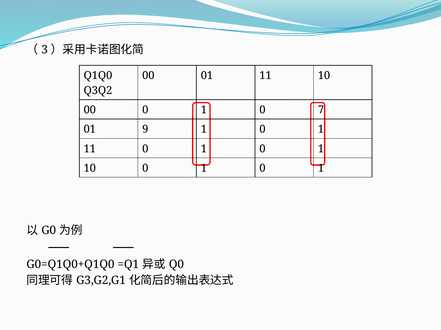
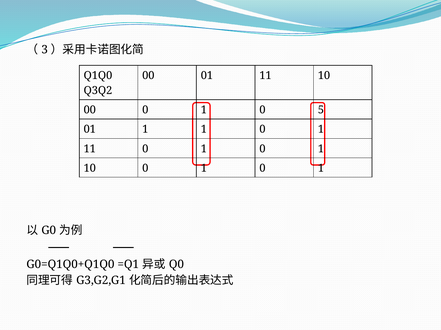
7: 7 -> 5
01 9: 9 -> 1
